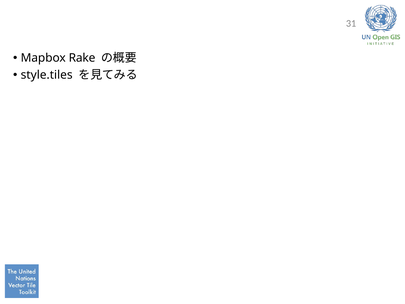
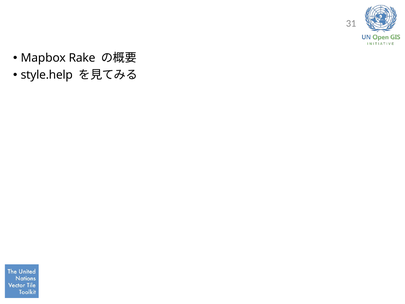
style.tiles: style.tiles -> style.help
